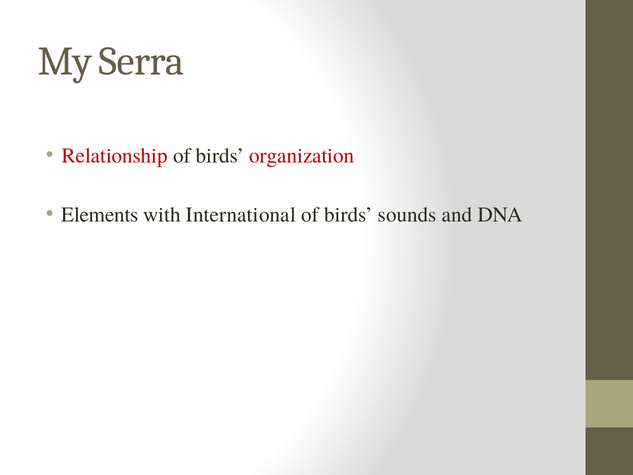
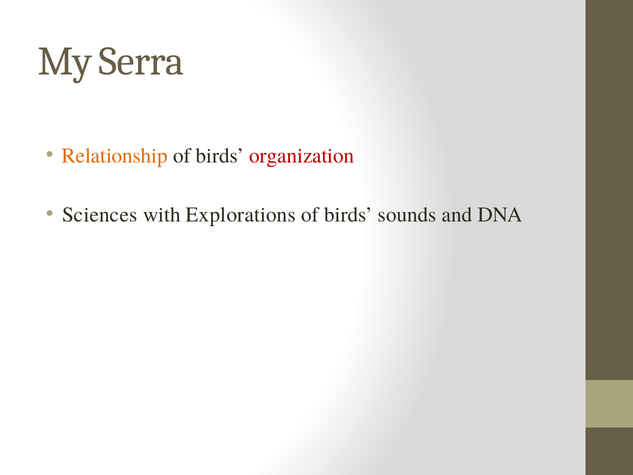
Relationship colour: red -> orange
Elements: Elements -> Sciences
International: International -> Explorations
